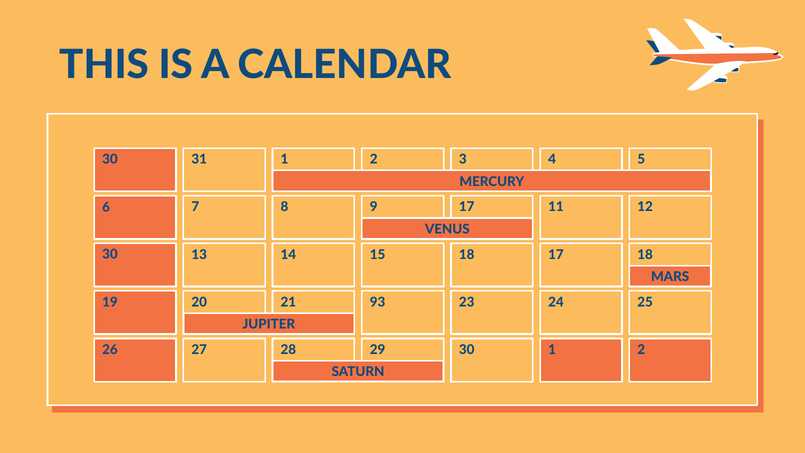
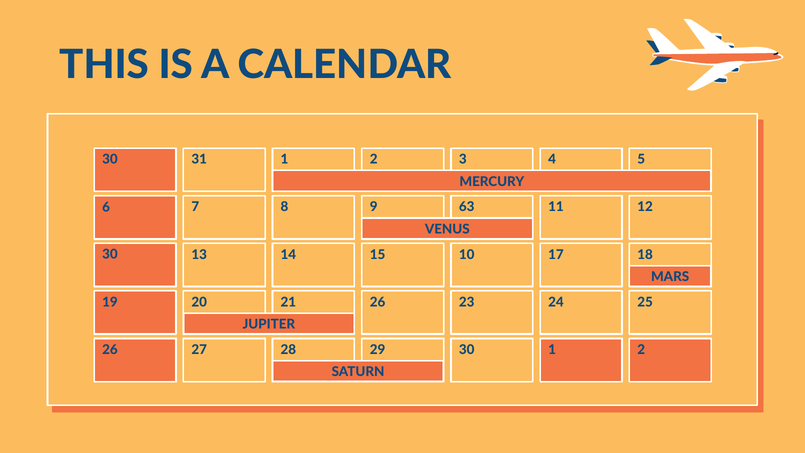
9 17: 17 -> 63
15 18: 18 -> 10
21 93: 93 -> 26
